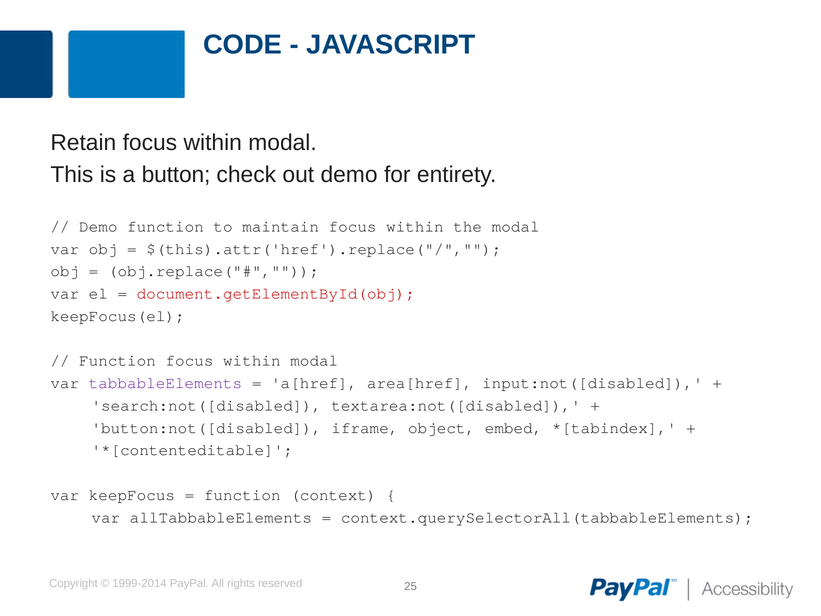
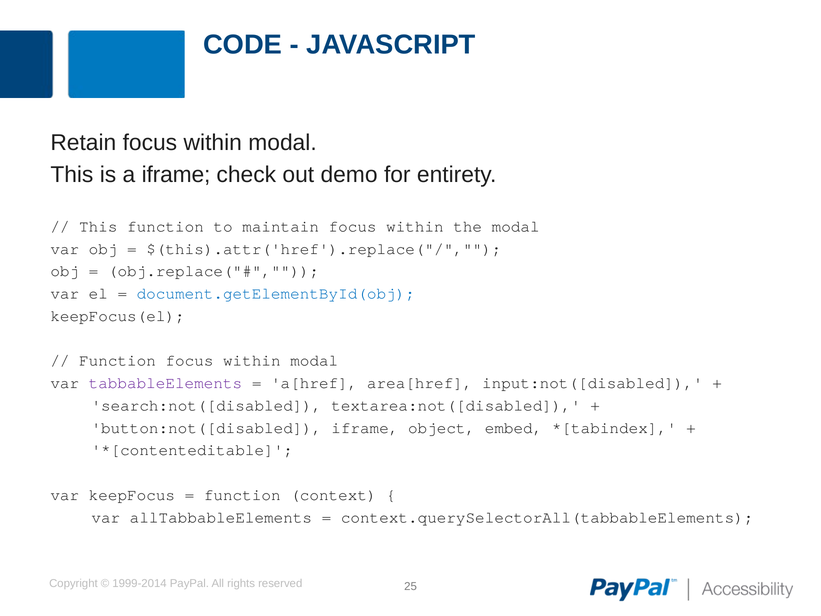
a button: button -> iframe
Demo at (98, 226): Demo -> This
document.getElementById(obj colour: red -> blue
